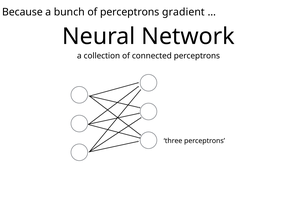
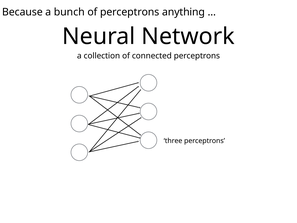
gradient: gradient -> anything
